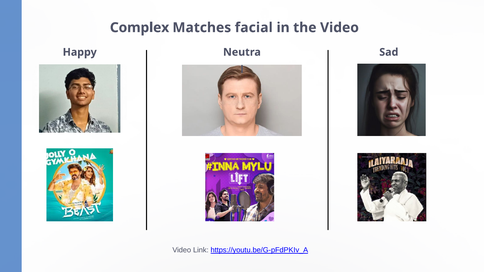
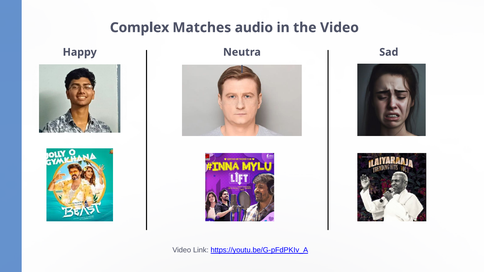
facial: facial -> audio
